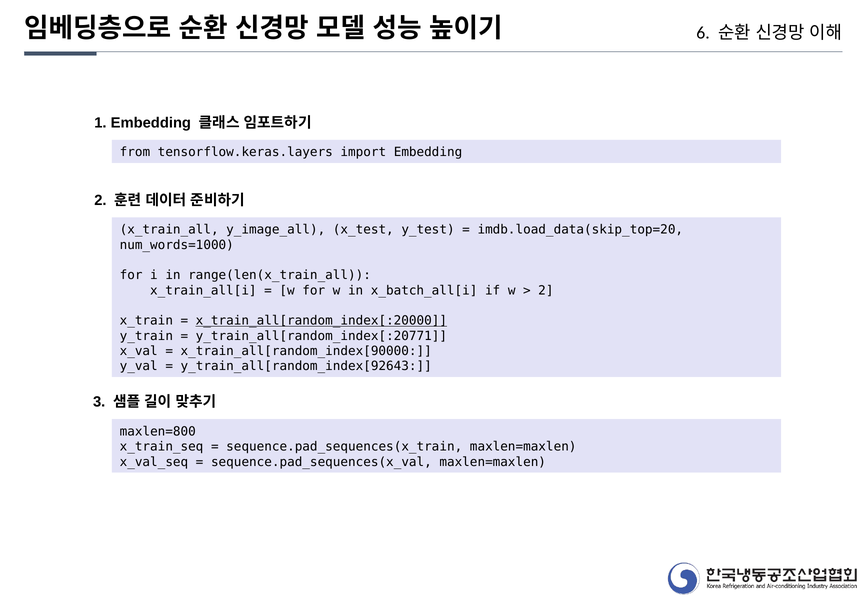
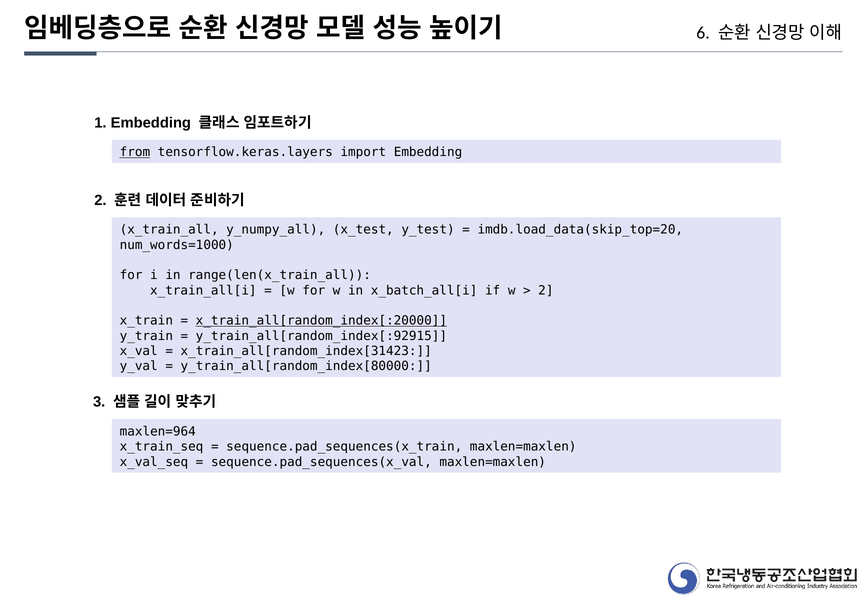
from underline: none -> present
y_image_all: y_image_all -> y_numpy_all
y_train_all[random_index[:20771: y_train_all[random_index[:20771 -> y_train_all[random_index[:92915
x_train_all[random_index[90000: x_train_all[random_index[90000 -> x_train_all[random_index[31423
y_train_all[random_index[92643: y_train_all[random_index[92643 -> y_train_all[random_index[80000
maxlen=800: maxlen=800 -> maxlen=964
